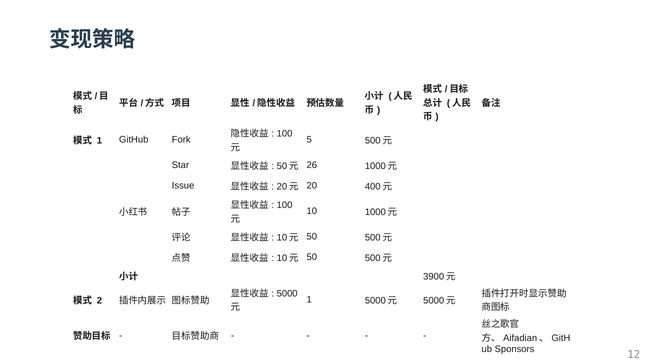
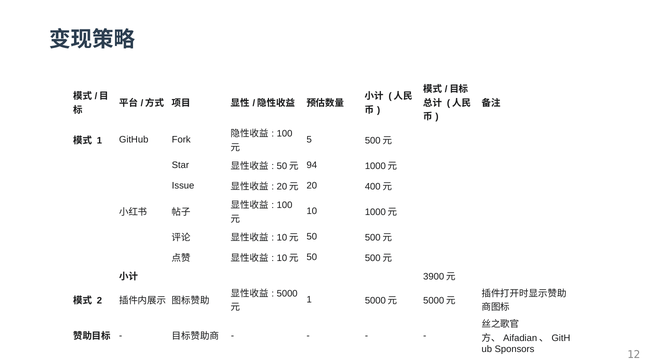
26: 26 -> 94
